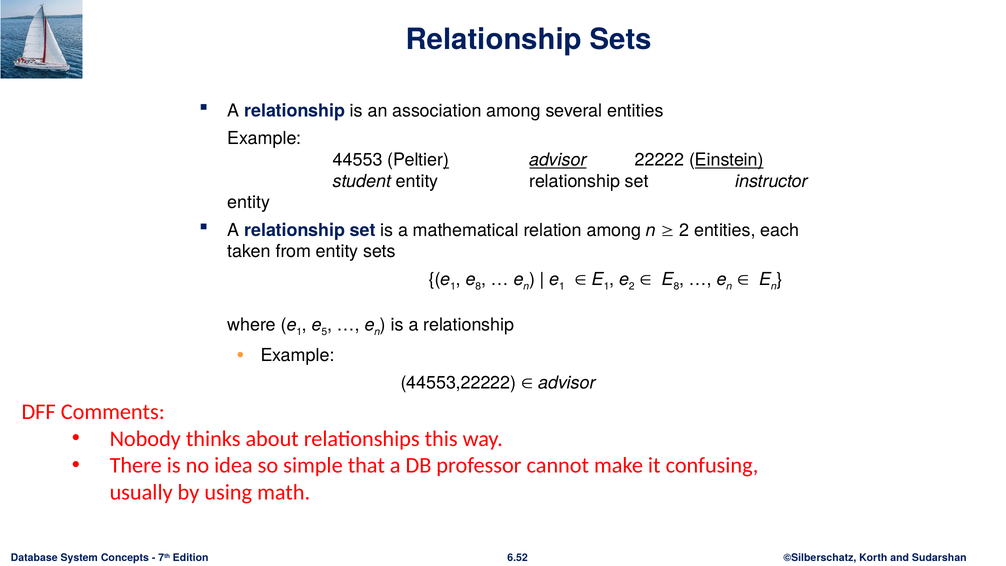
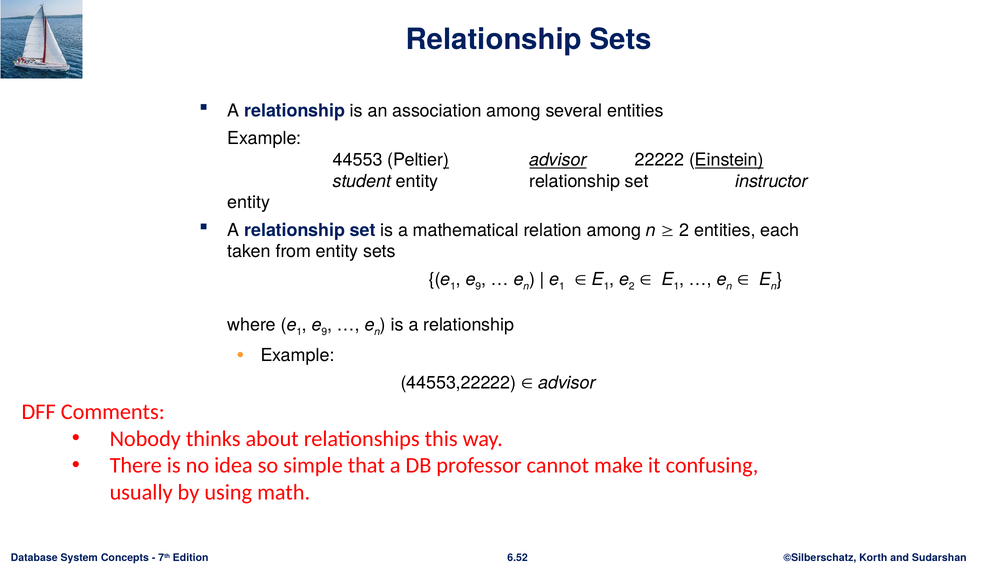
8 at (478, 286): 8 -> 9
8 at (676, 286): 8 -> 1
5 at (324, 332): 5 -> 9
